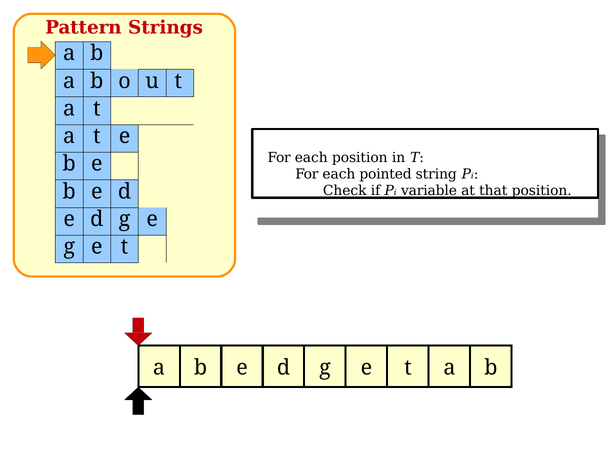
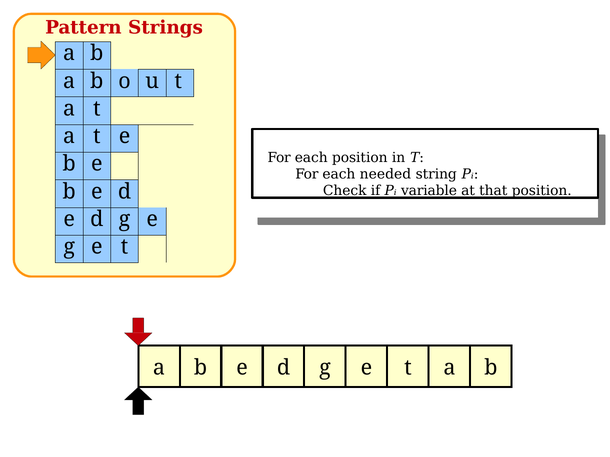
pointed: pointed -> needed
